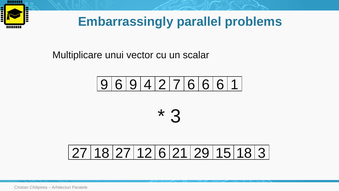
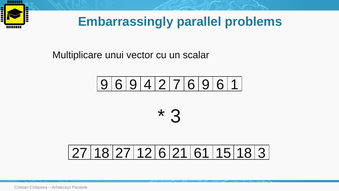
7 6 6: 6 -> 9
29: 29 -> 61
